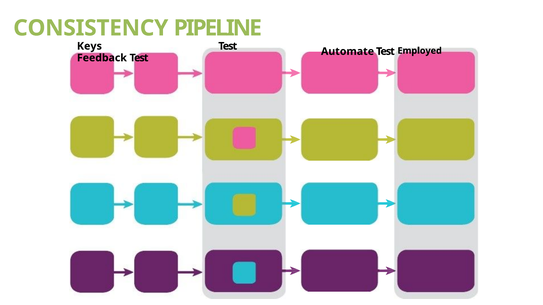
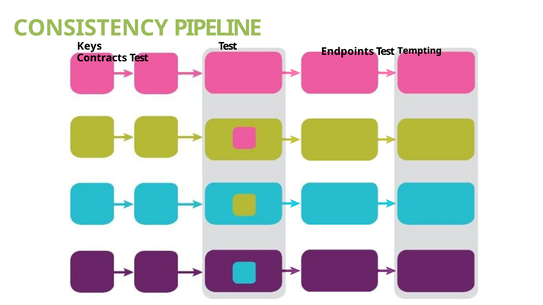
Automate: Automate -> Endpoints
Employed: Employed -> Tempting
Feedback: Feedback -> Contracts
